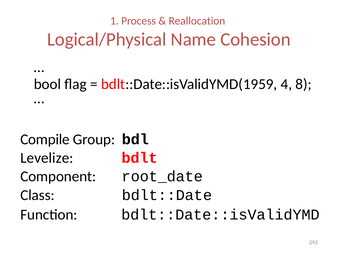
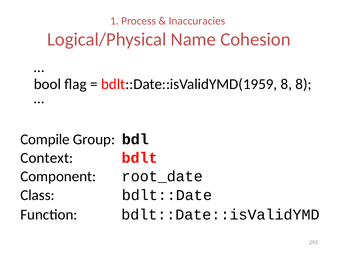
Reallocation: Reallocation -> Inaccuracies
bdlt::Date::isValidYMD(1959 4: 4 -> 8
Levelize: Levelize -> Context
